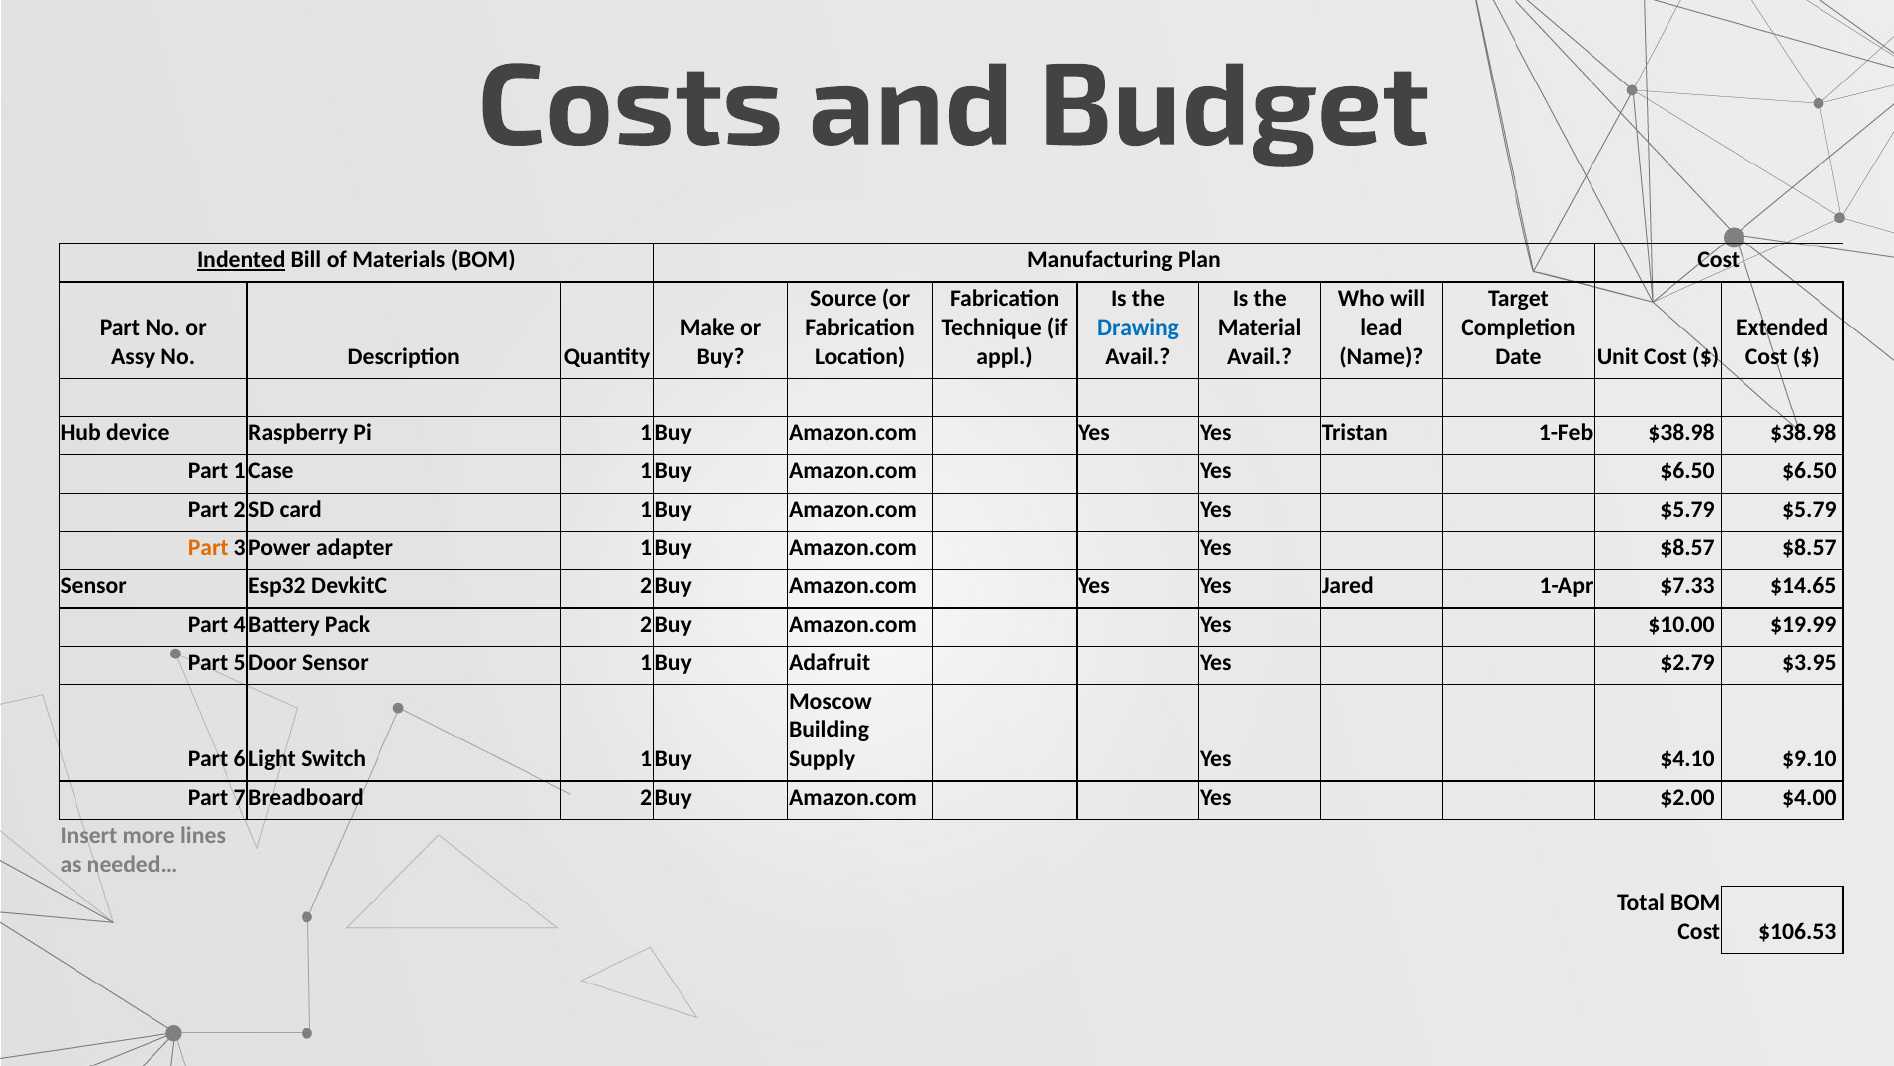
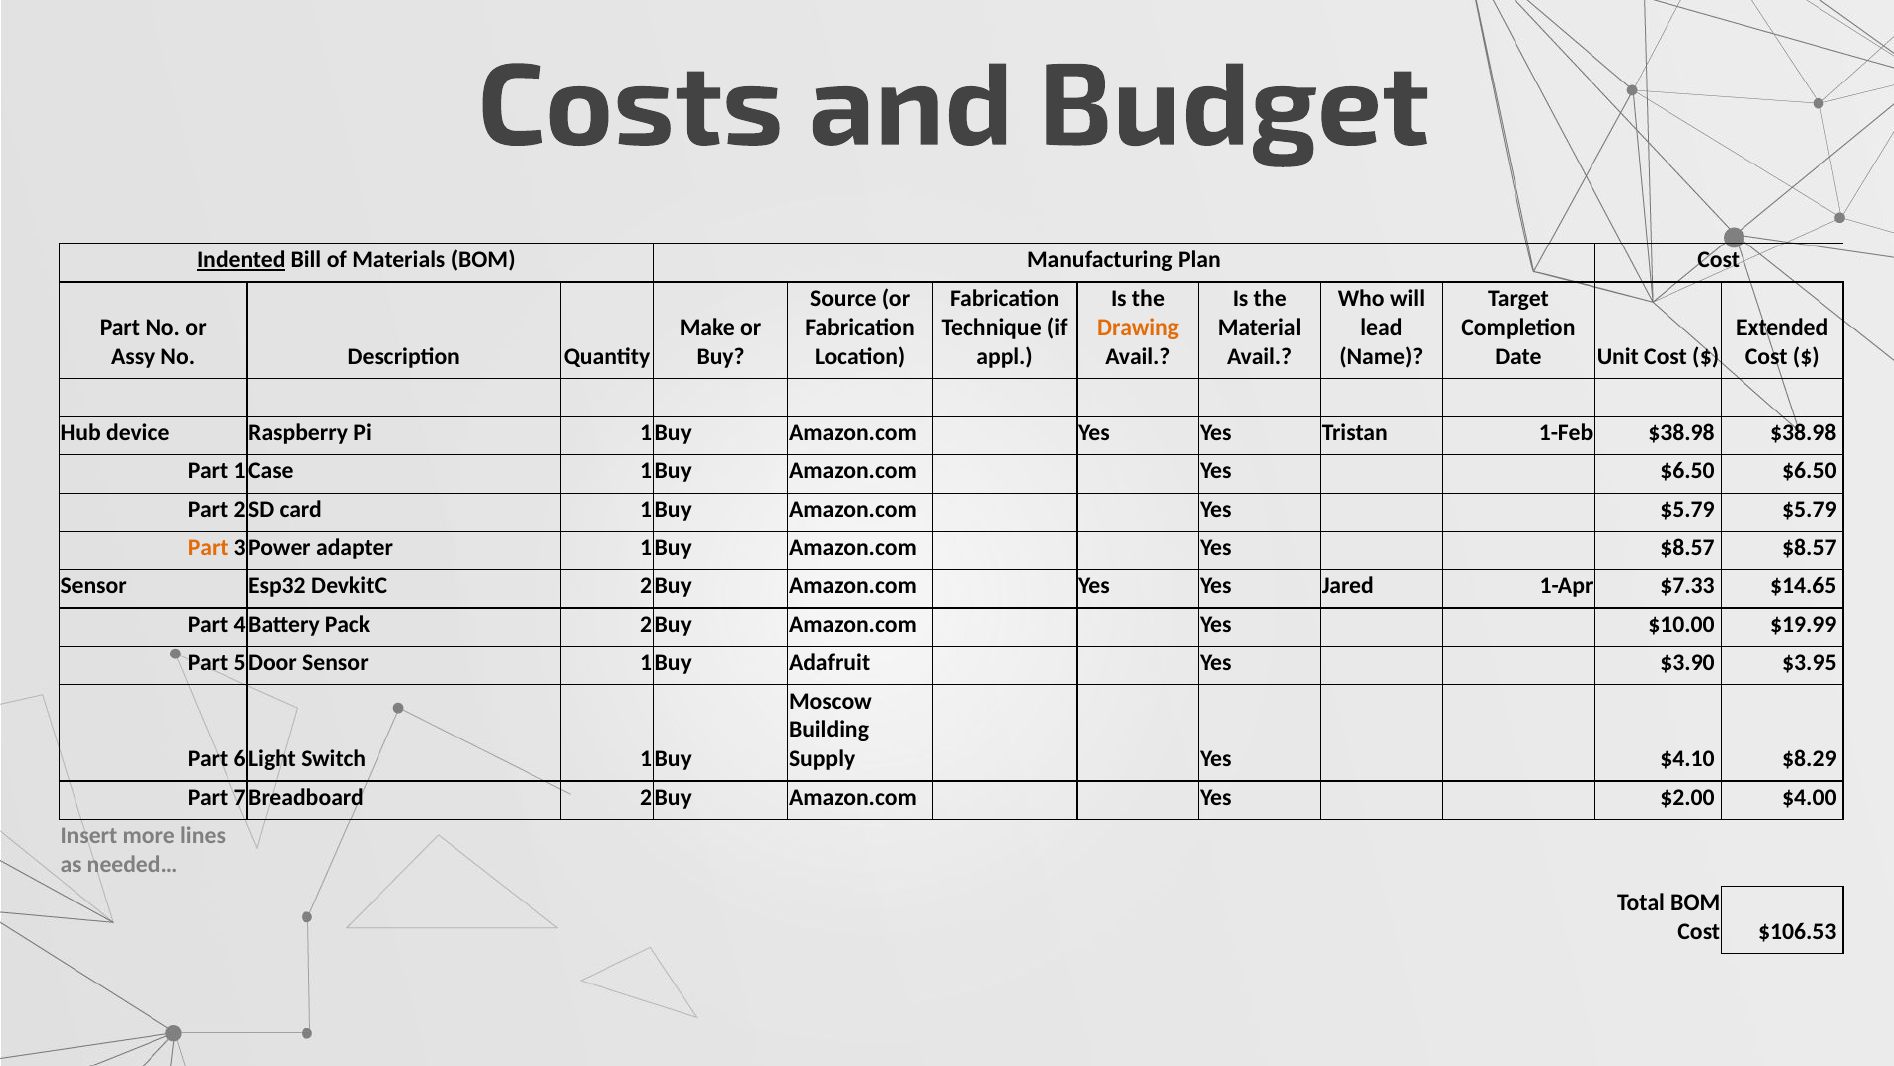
Drawing colour: blue -> orange
$2.79: $2.79 -> $3.90
$9.10: $9.10 -> $8.29
